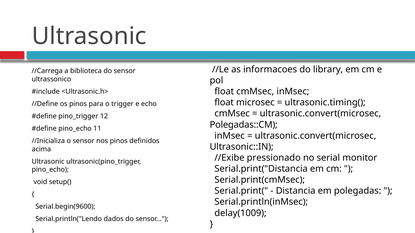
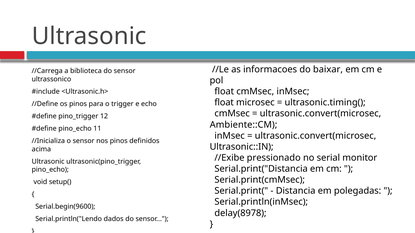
library: library -> baixar
Polegadas::CM: Polegadas::CM -> Ambiente::CM
delay(1009: delay(1009 -> delay(8978
